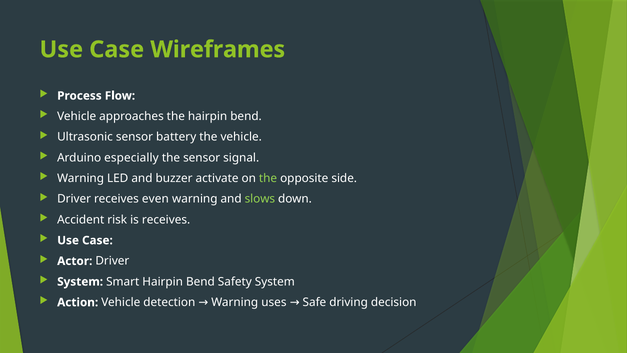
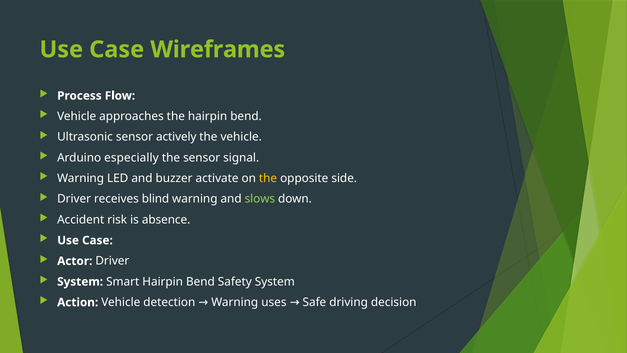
battery: battery -> actively
the at (268, 178) colour: light green -> yellow
even: even -> blind
is receives: receives -> absence
